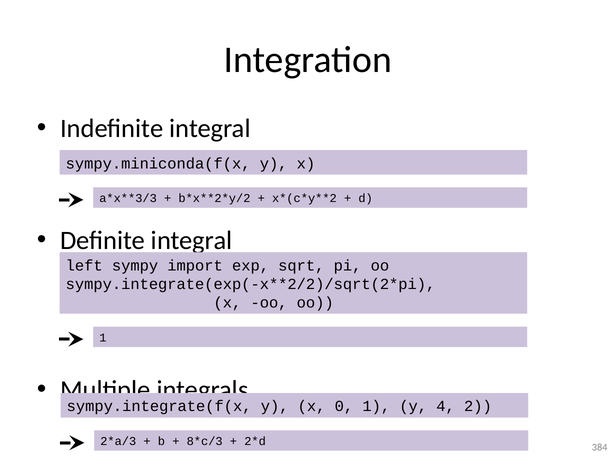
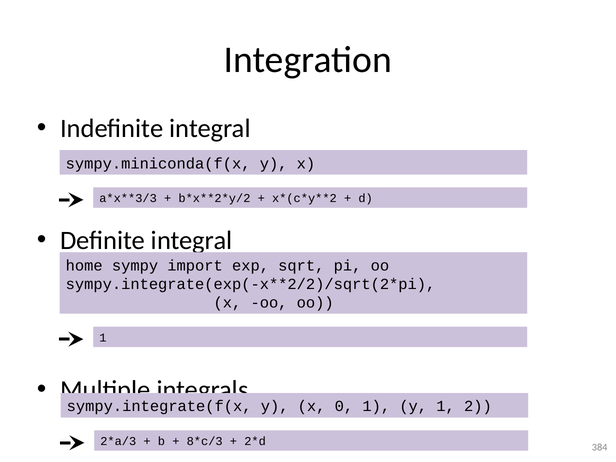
left: left -> home
y 4: 4 -> 1
